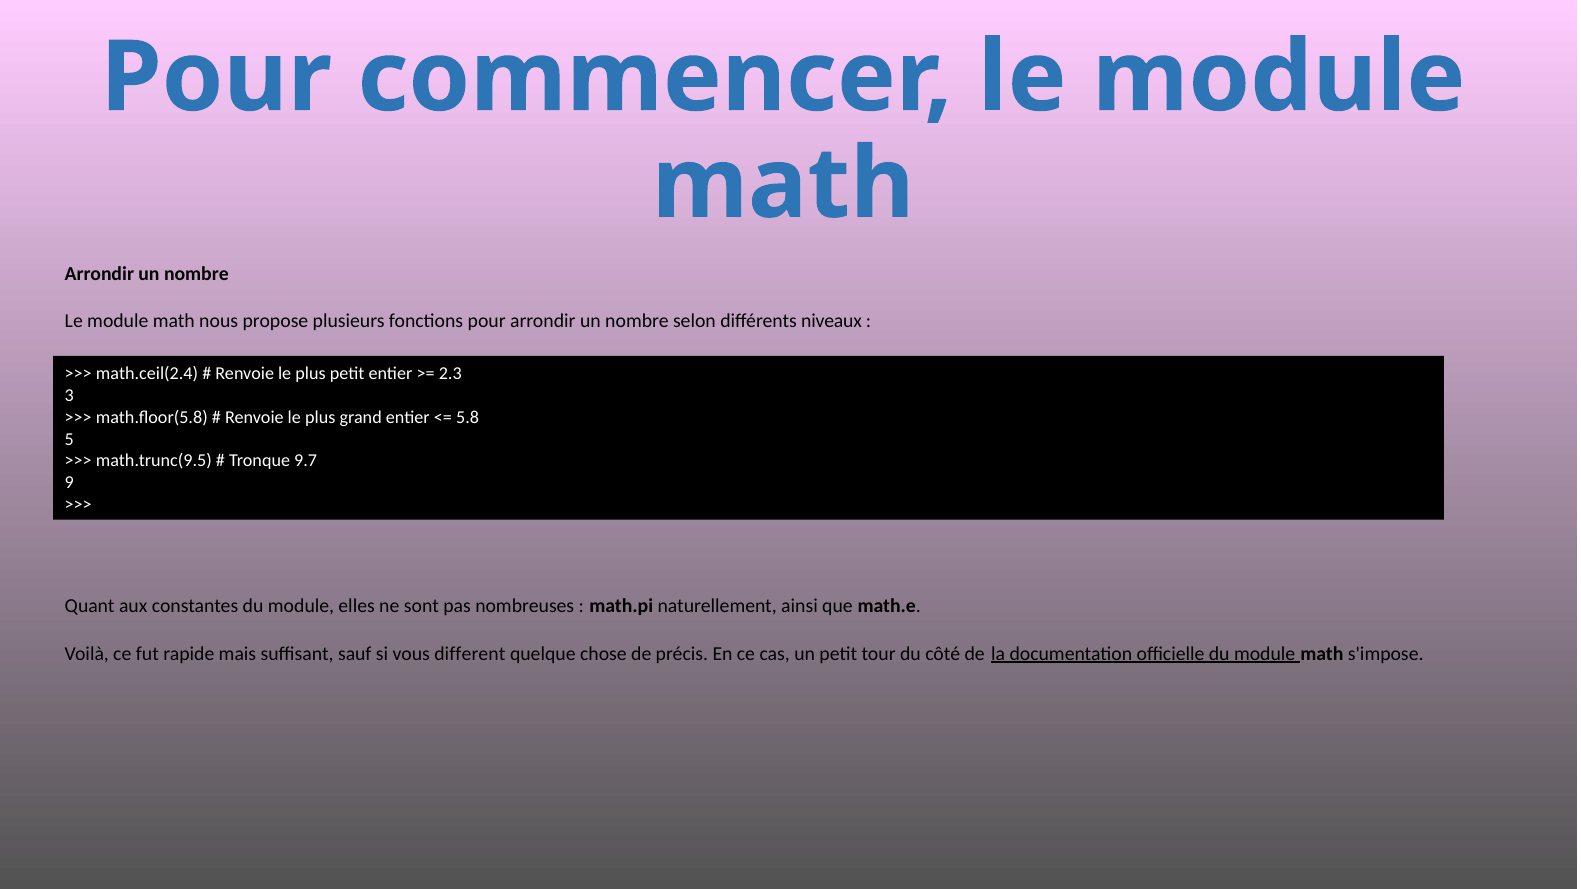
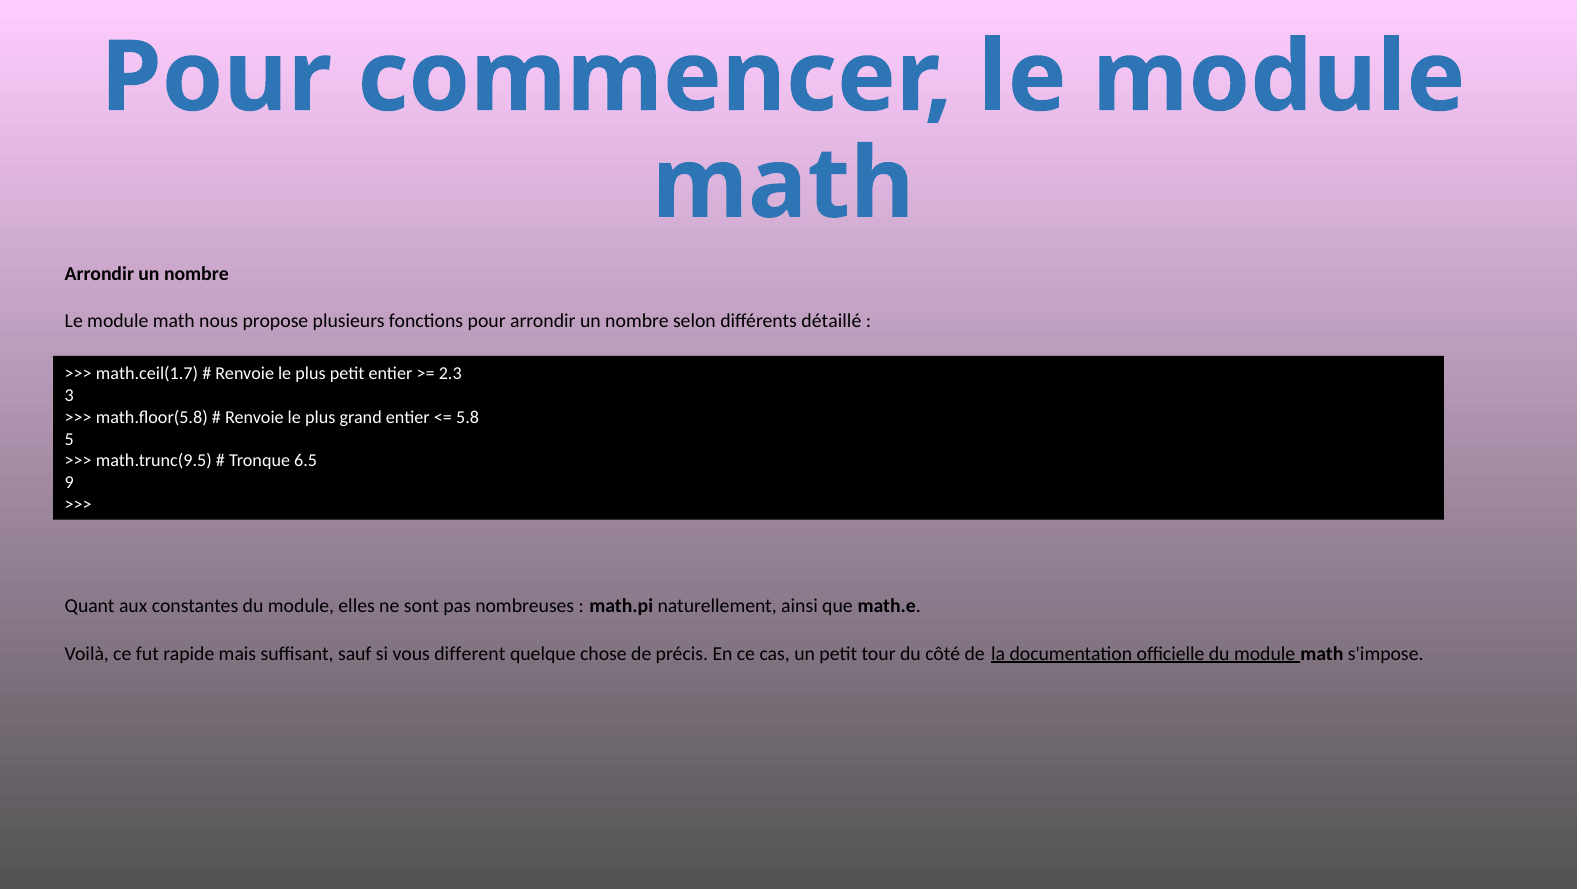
niveaux: niveaux -> détaillé
math.ceil(2.4: math.ceil(2.4 -> math.ceil(1.7
9.7: 9.7 -> 6.5
